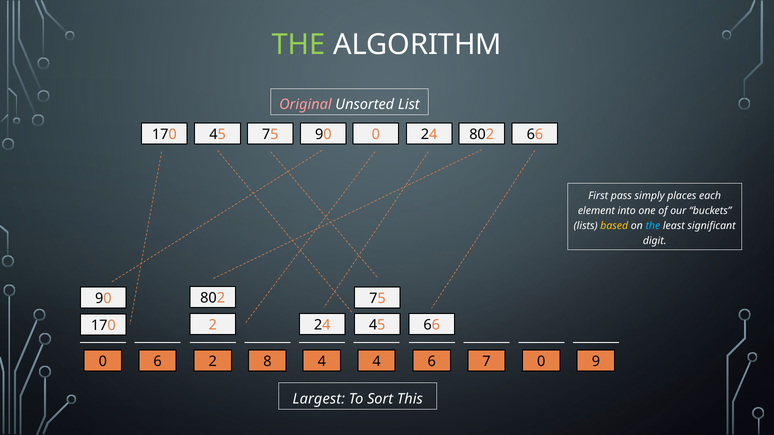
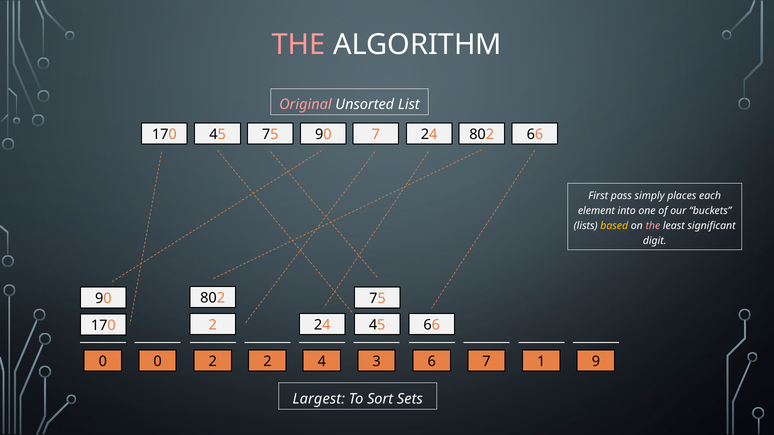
THE at (299, 45) colour: light green -> pink
90 0: 0 -> 7
the at (653, 226) colour: light blue -> pink
0 6: 6 -> 0
2 8: 8 -> 2
4 4: 4 -> 3
7 0: 0 -> 1
This: This -> Sets
